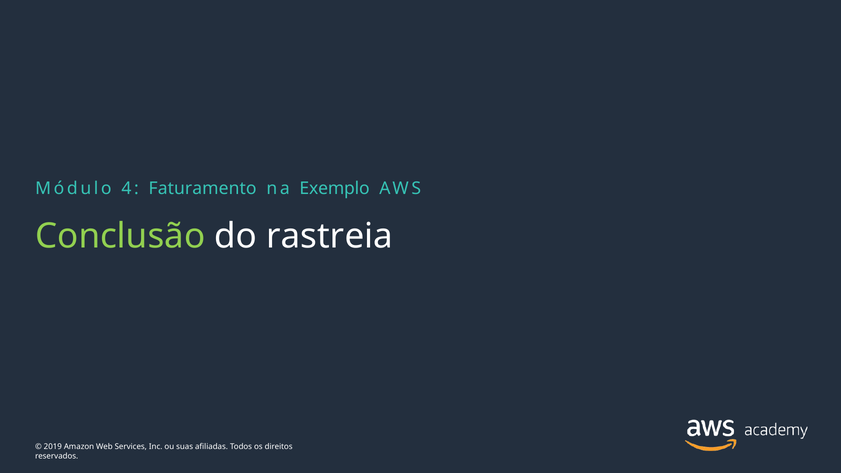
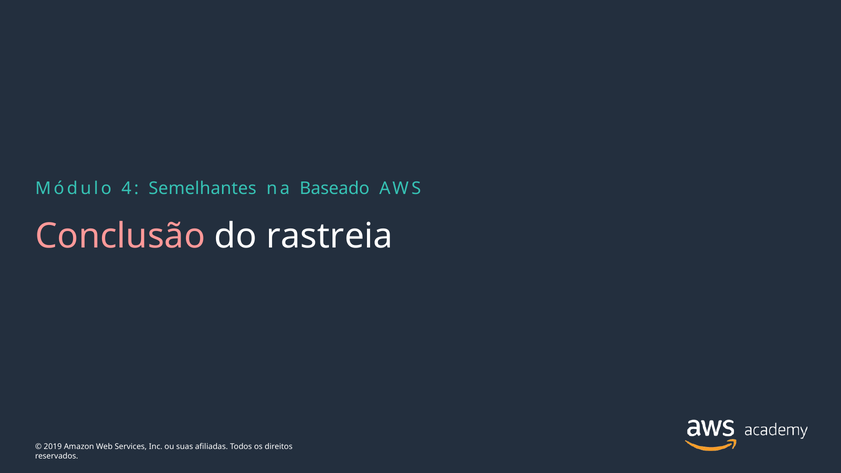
Faturamento: Faturamento -> Semelhantes
Exemplo: Exemplo -> Baseado
Conclusão colour: light green -> pink
